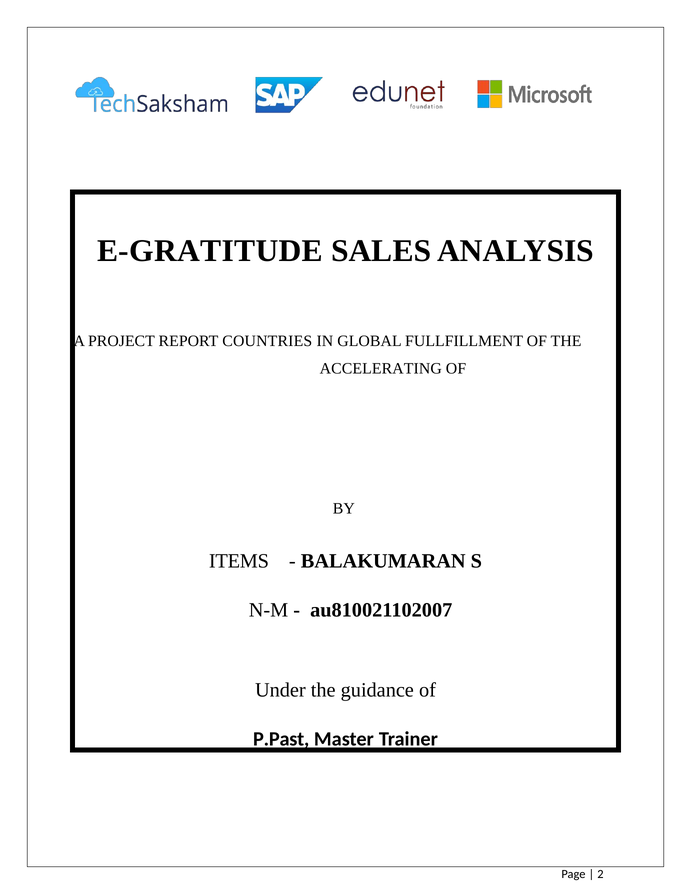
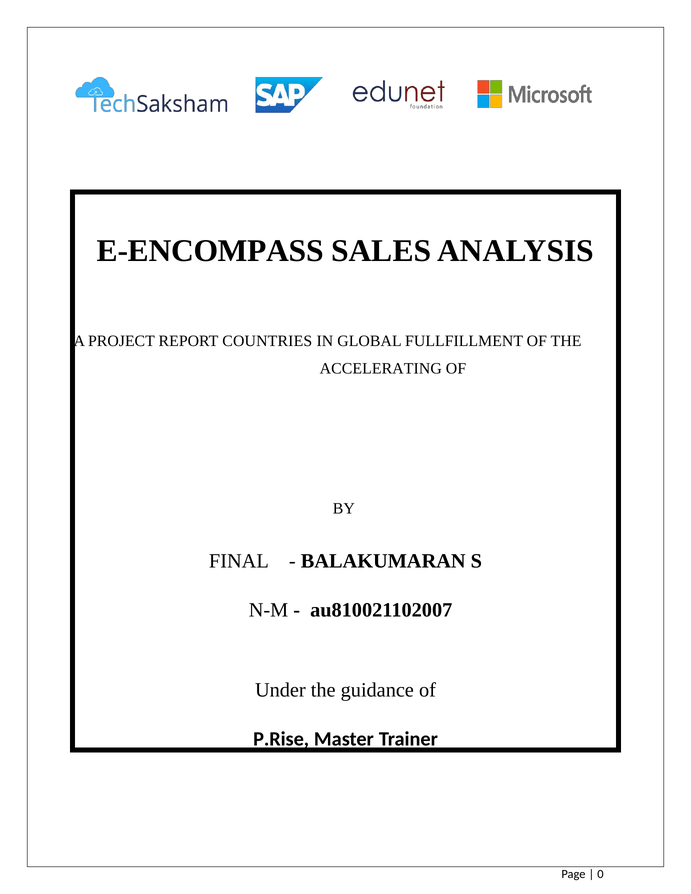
E-GRATITUDE: E-GRATITUDE -> E-ENCOMPASS
ITEMS: ITEMS -> FINAL
P.Past: P.Past -> P.Rise
2: 2 -> 0
